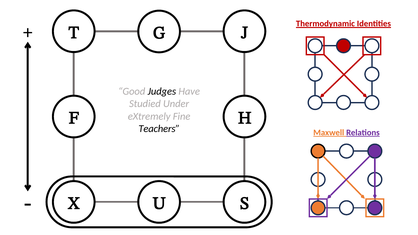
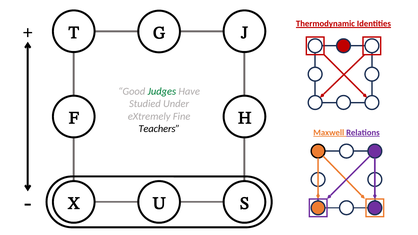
Judges colour: black -> green
